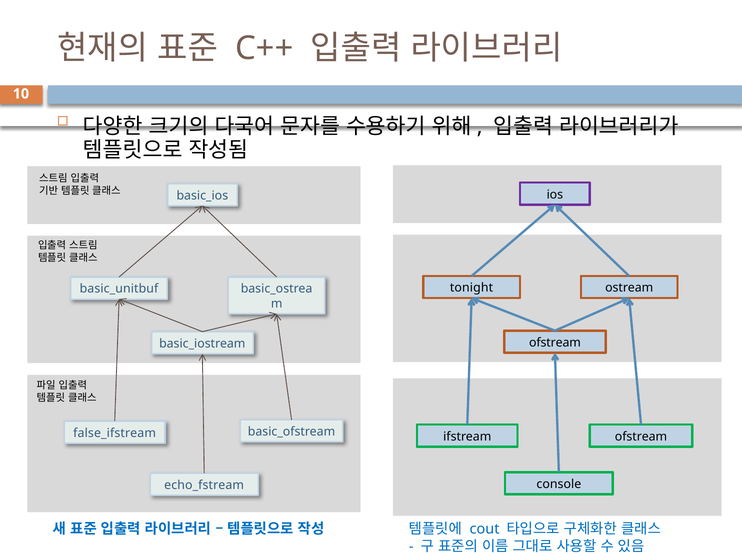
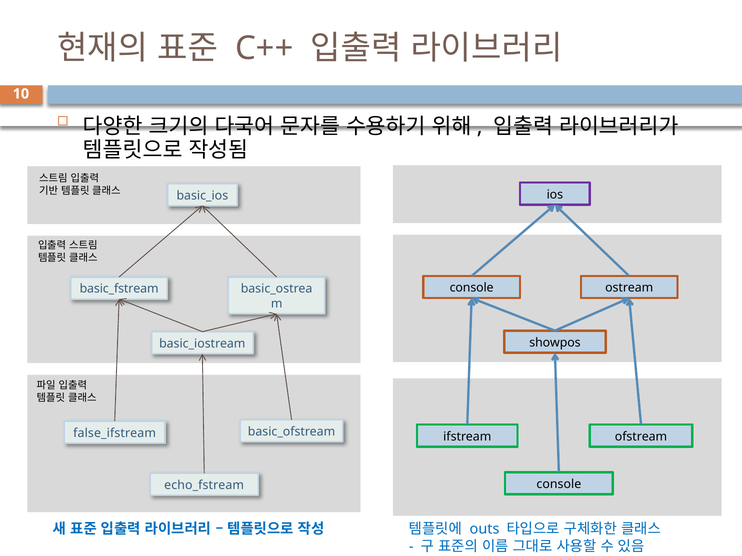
tonight at (472, 288): tonight -> console
basic_unitbuf: basic_unitbuf -> basic_fstream
ofstream at (555, 343): ofstream -> showpos
cout: cout -> outs
